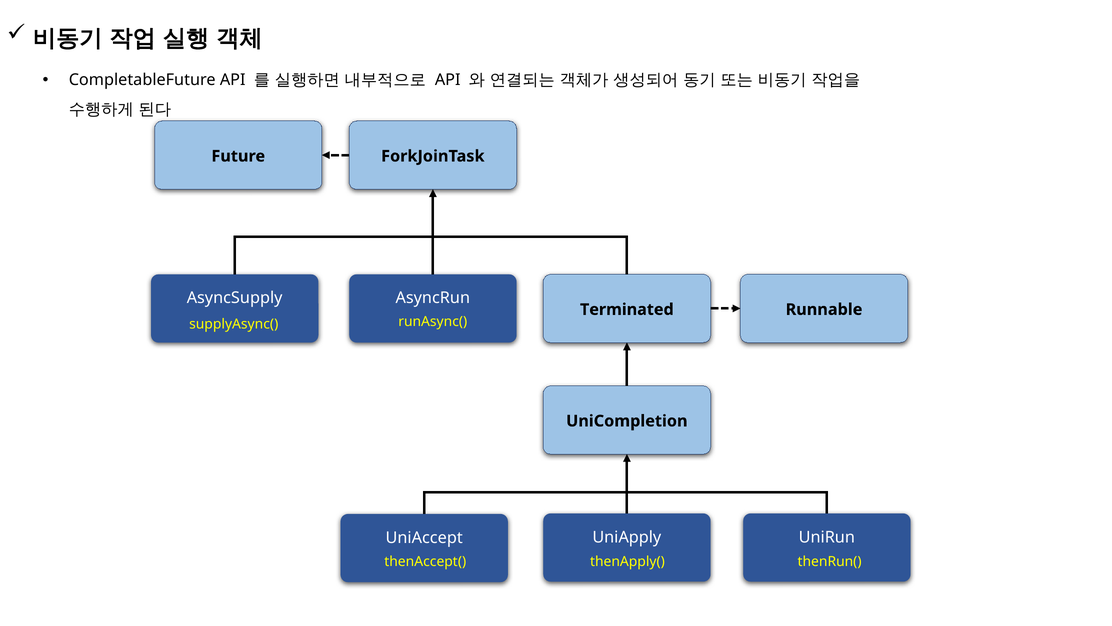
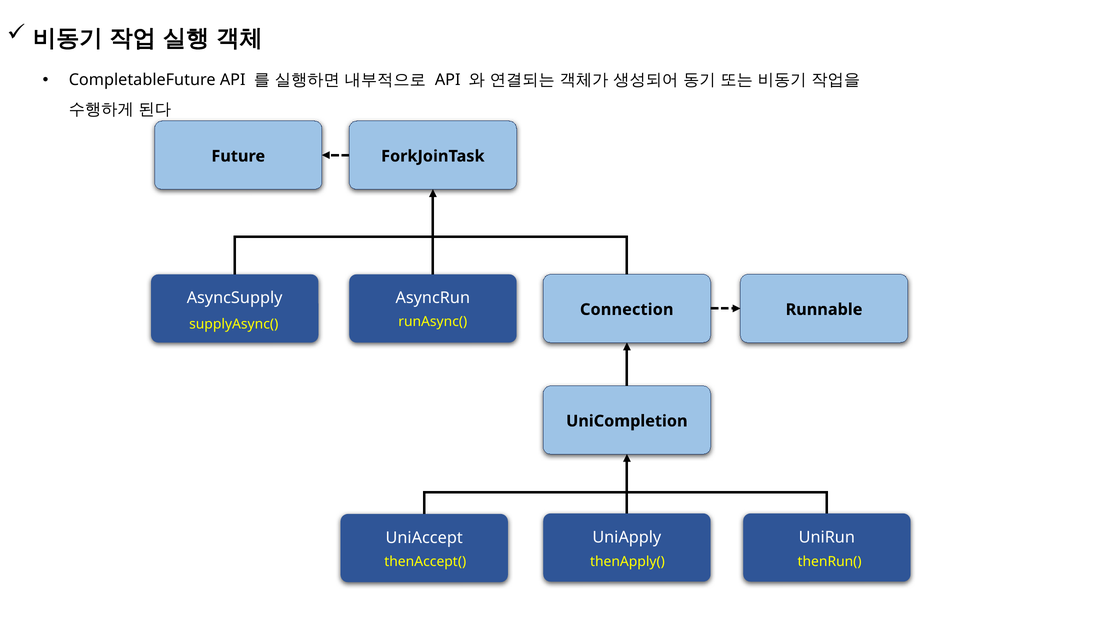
Terminated: Terminated -> Connection
